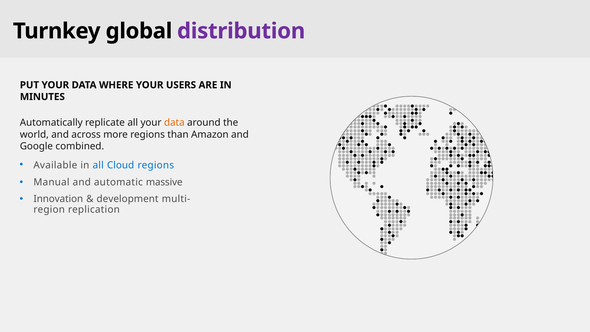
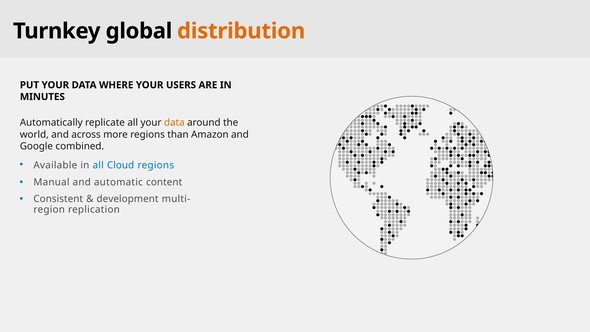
distribution colour: purple -> orange
massive: massive -> content
Innovation: Innovation -> Consistent
